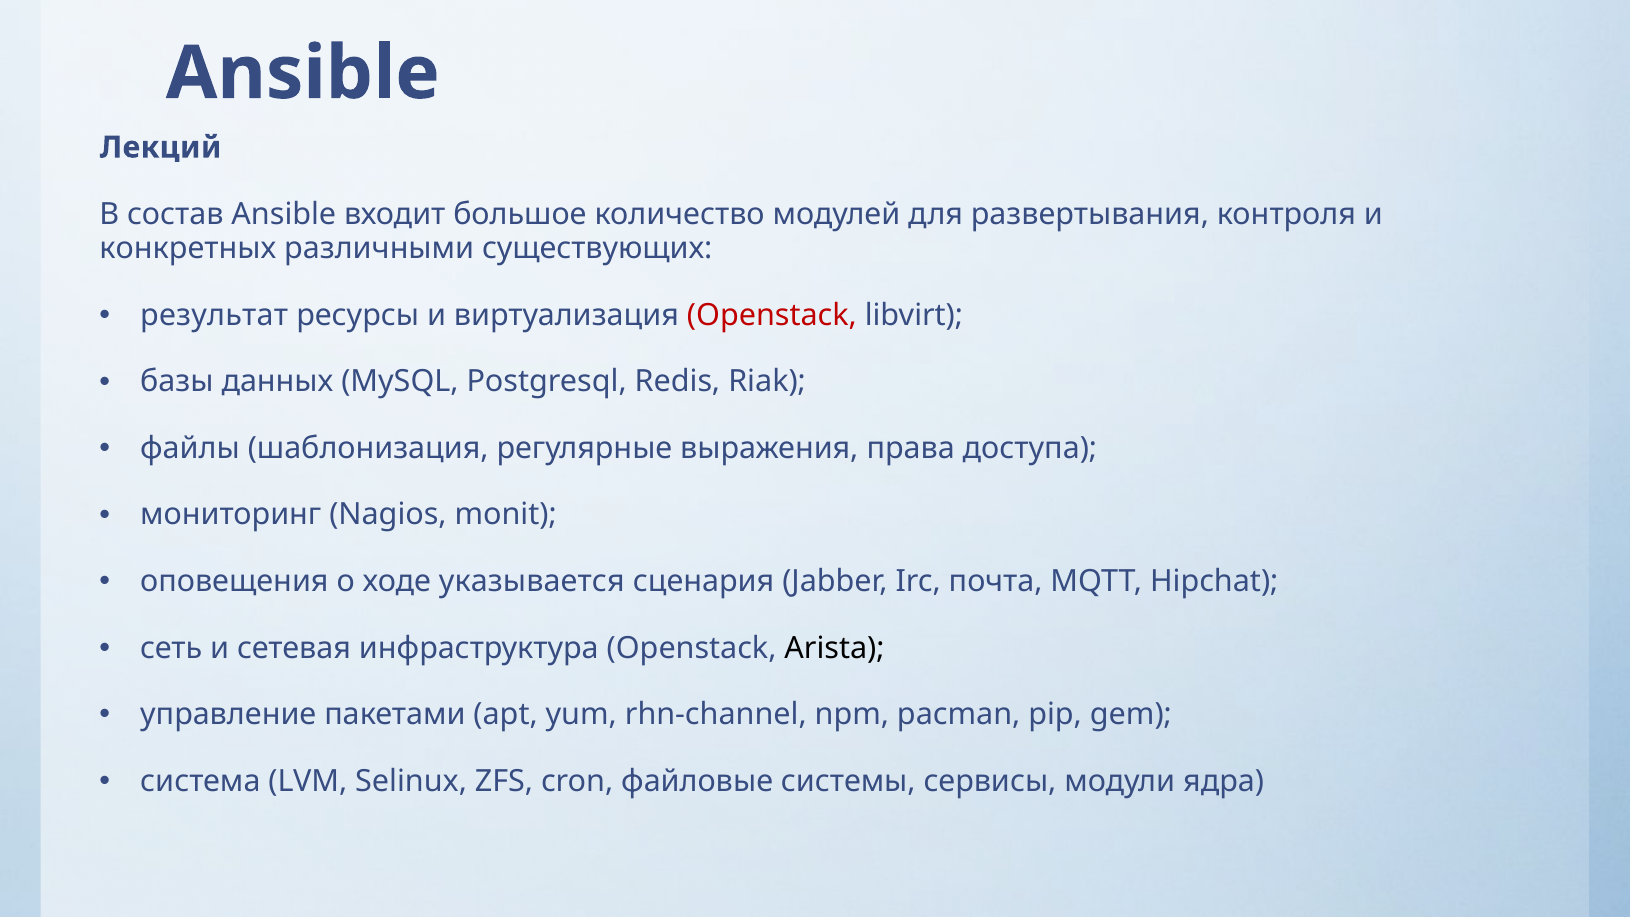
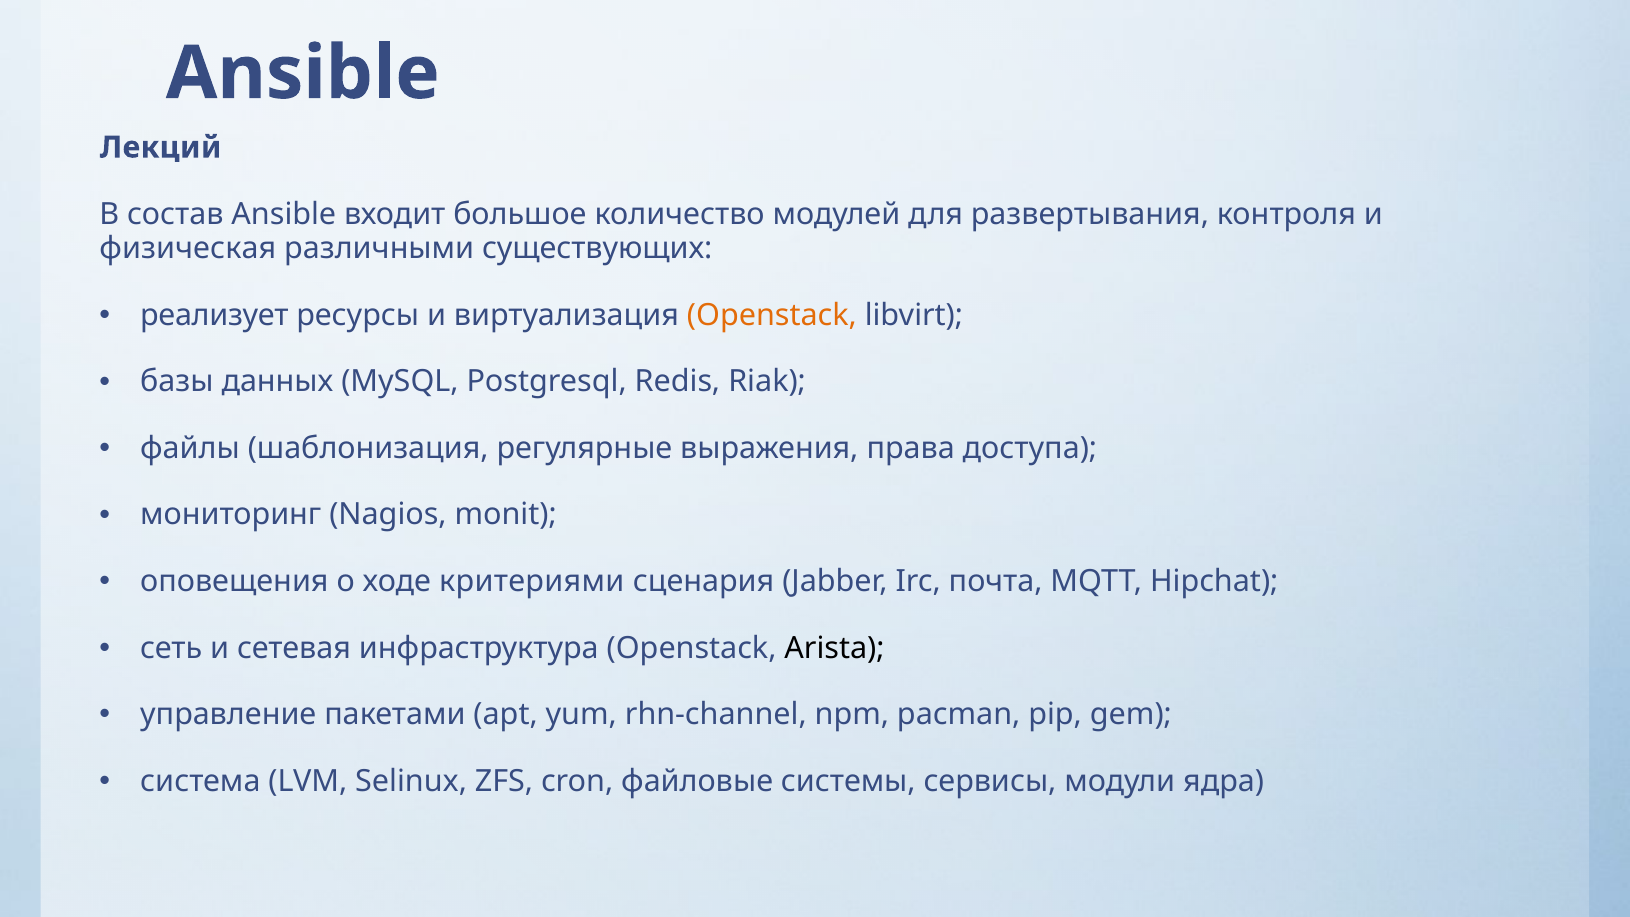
конкретных: конкретных -> физическая
результат: результат -> реализует
Openstack at (772, 315) colour: red -> orange
указывается: указывается -> критериями
